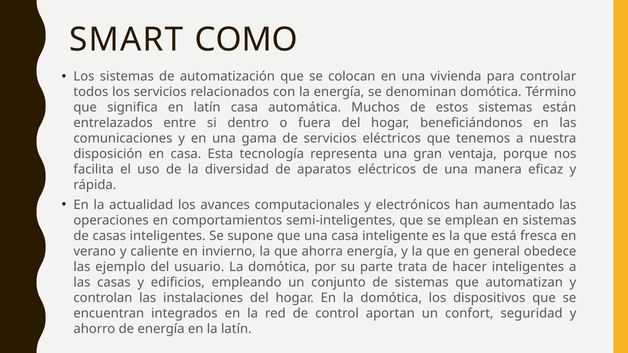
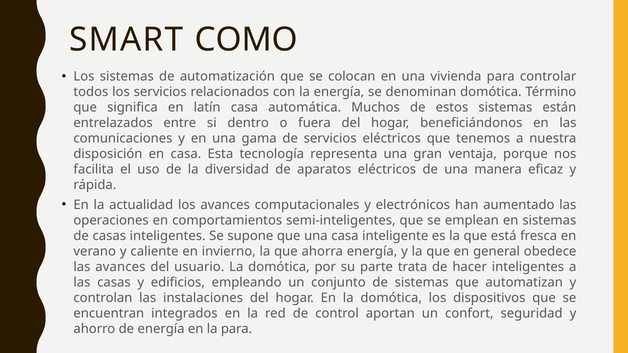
las ejemplo: ejemplo -> avances
la latín: latín -> para
